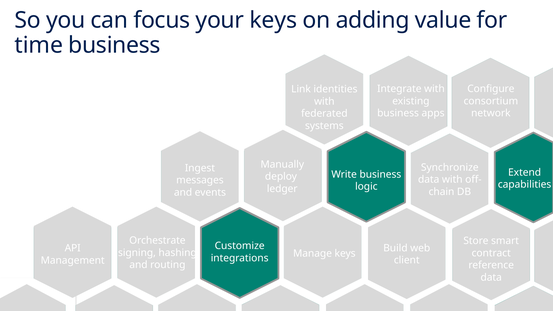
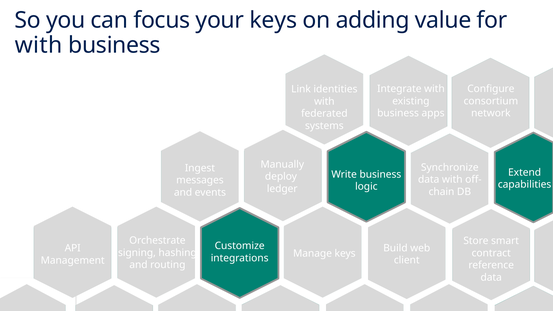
time at (39, 45): time -> with
